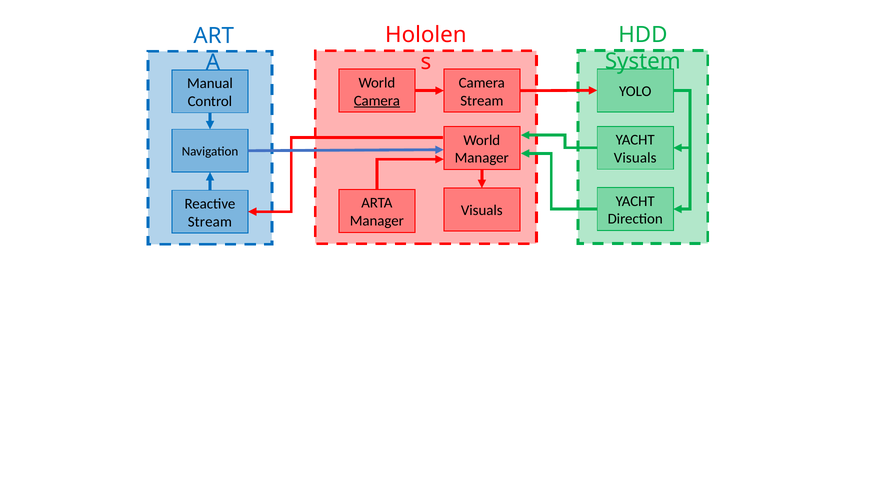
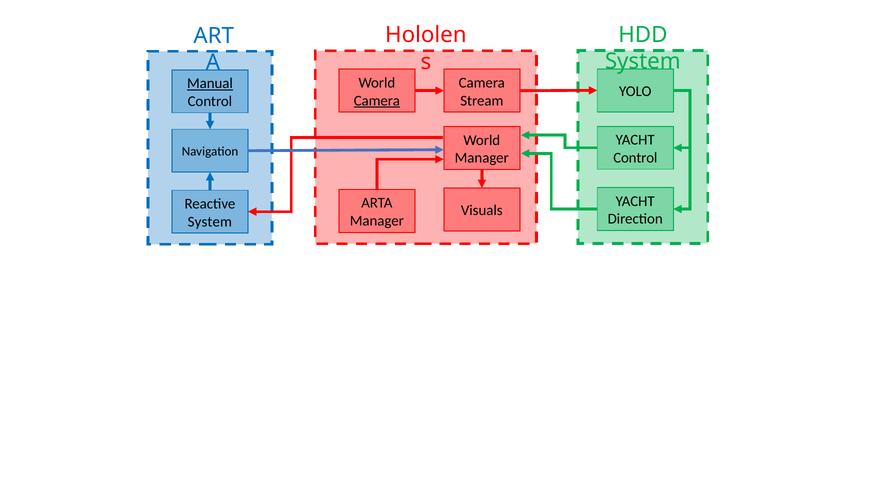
Manual underline: none -> present
Visuals at (635, 158): Visuals -> Control
Stream at (210, 222): Stream -> System
